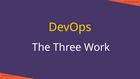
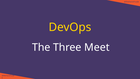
Work: Work -> Meet
